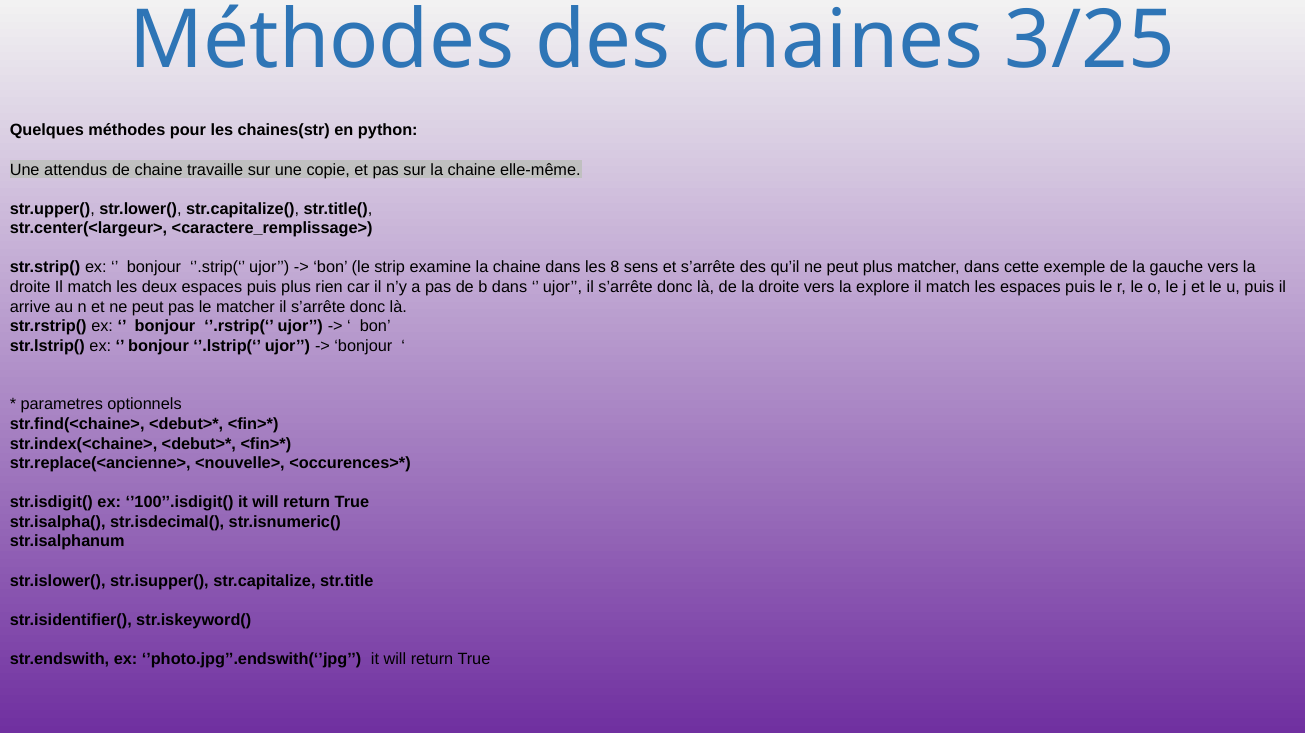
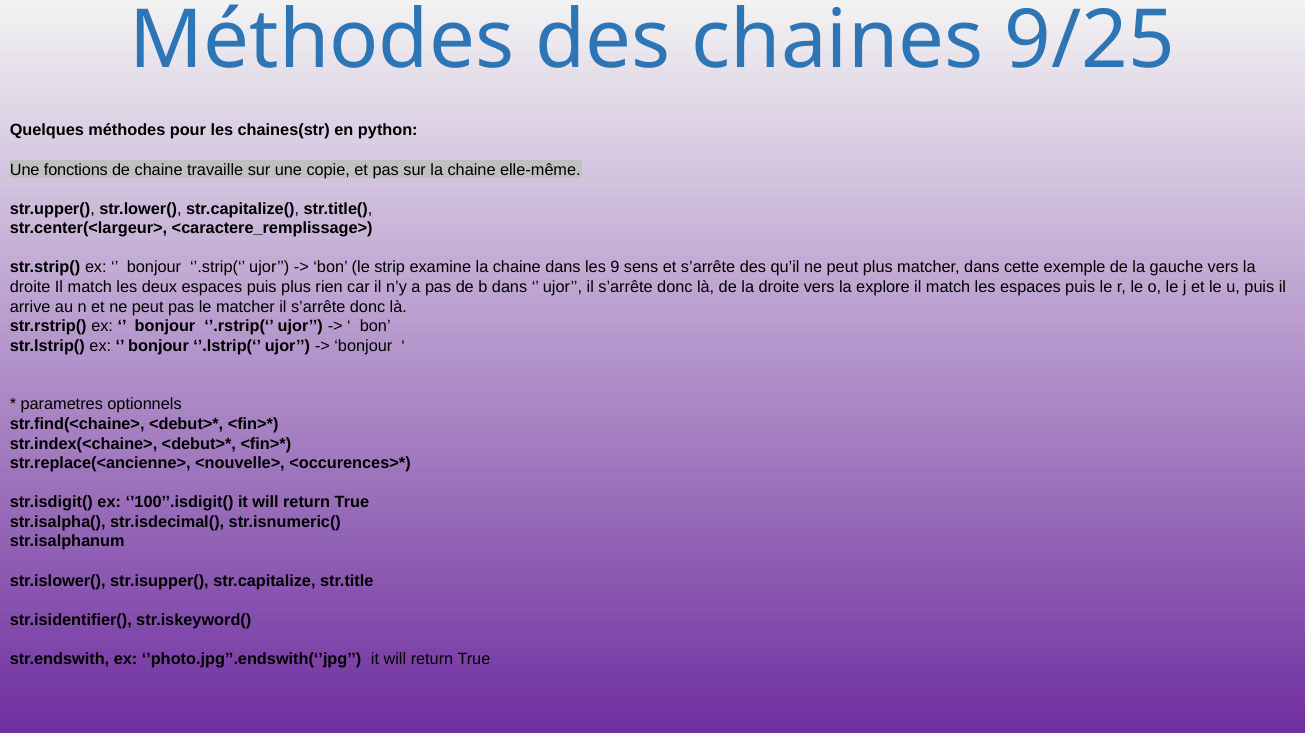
3/25: 3/25 -> 9/25
attendus: attendus -> fonctions
8: 8 -> 9
